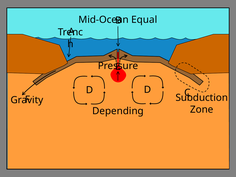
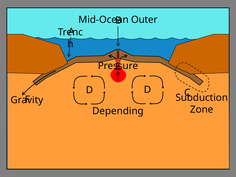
Equal: Equal -> Outer
